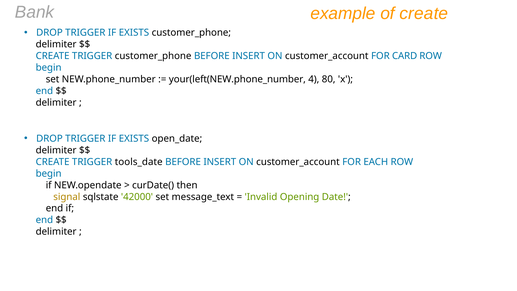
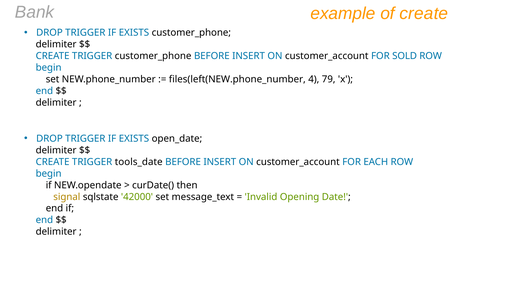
CARD: CARD -> SOLD
your(left(NEW.phone_number: your(left(NEW.phone_number -> files(left(NEW.phone_number
80: 80 -> 79
